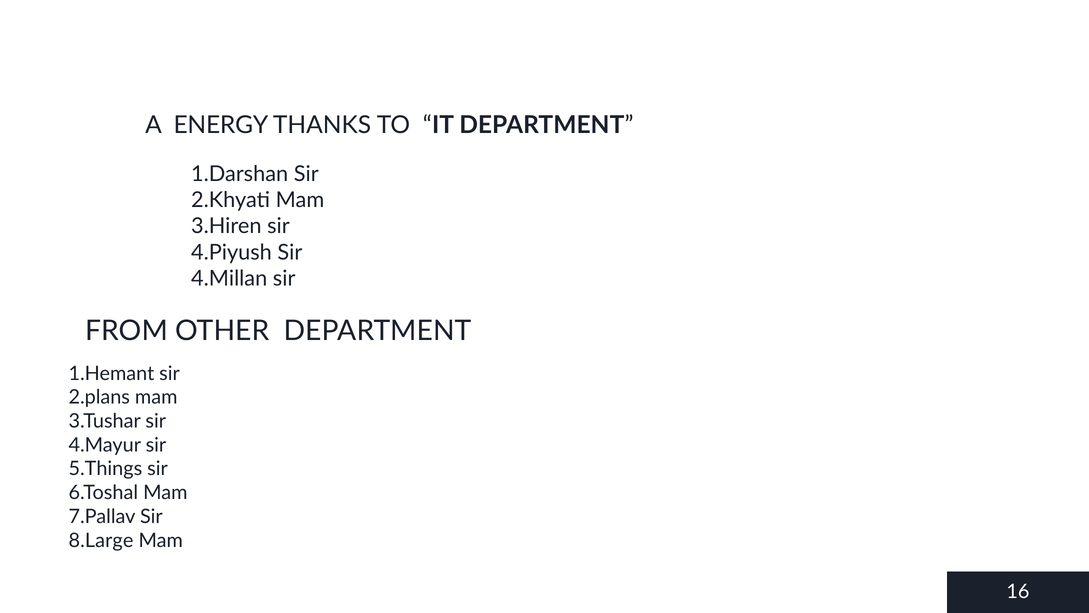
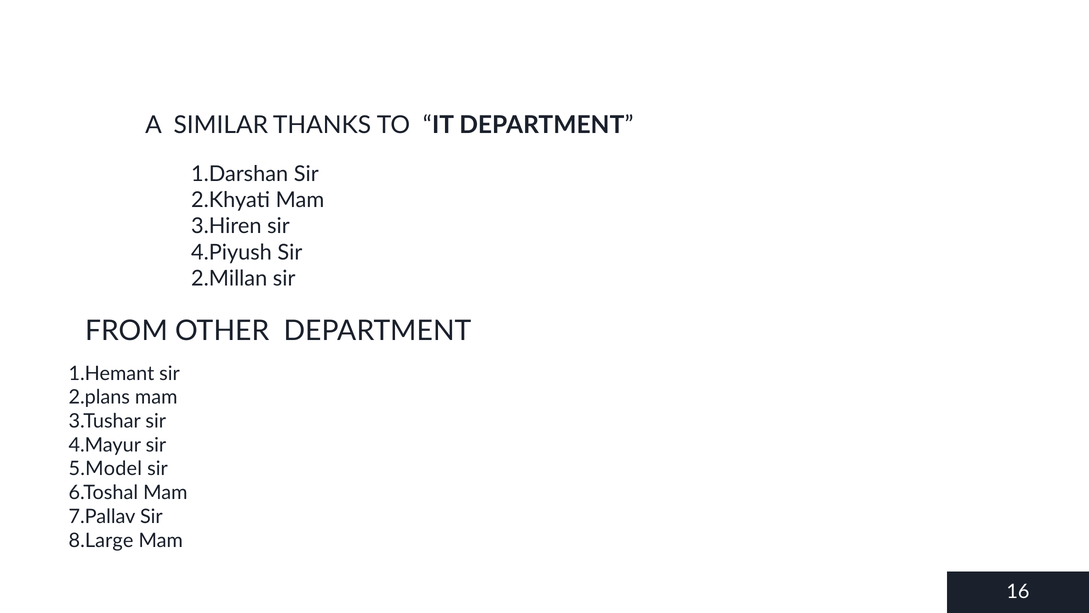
ENERGY: ENERGY -> SIMILAR
4.Millan: 4.Millan -> 2.Millan
5.Things: 5.Things -> 5.Model
